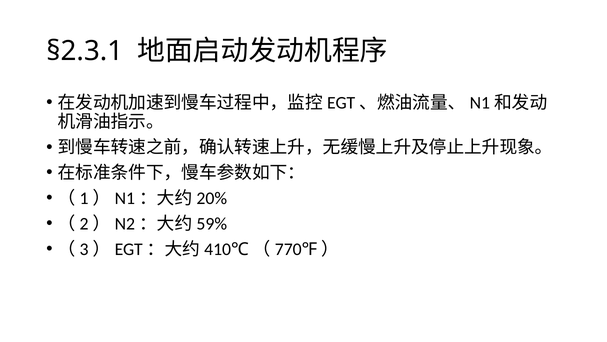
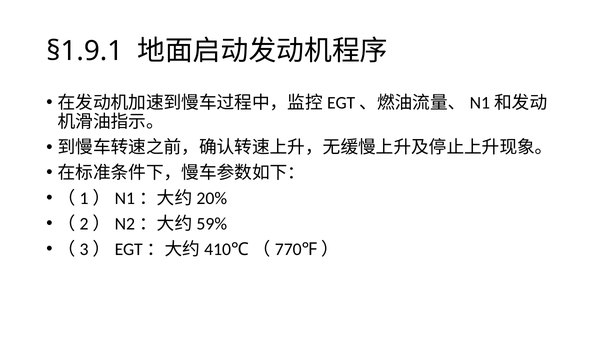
§2.3.1: §2.3.1 -> §1.9.1
